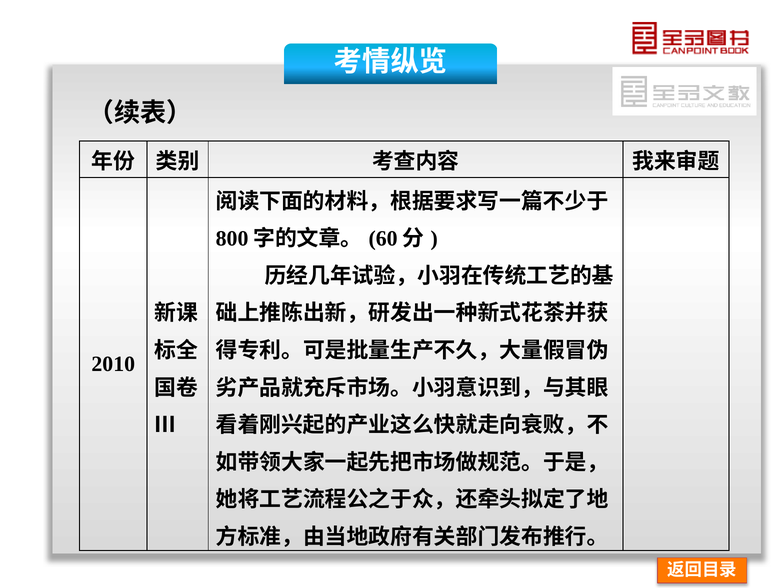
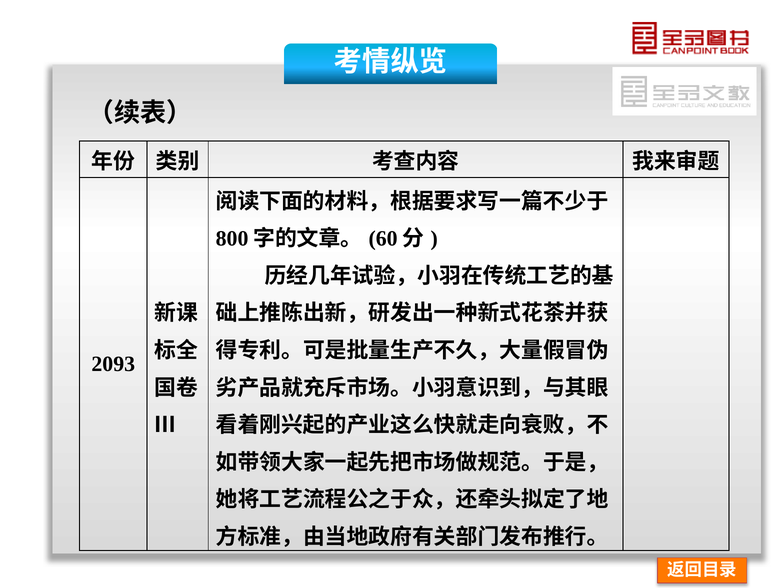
2010: 2010 -> 2093
